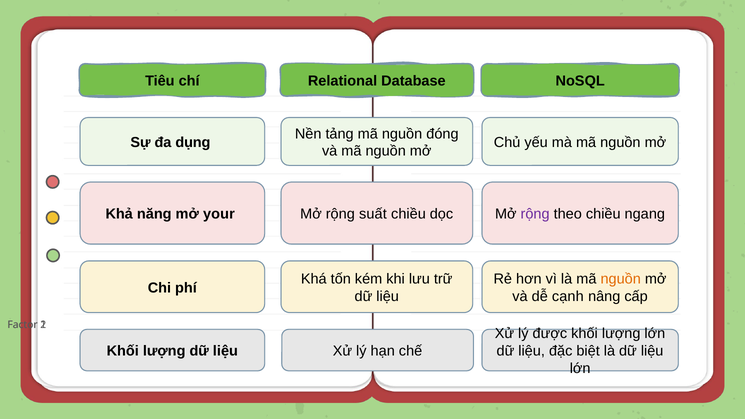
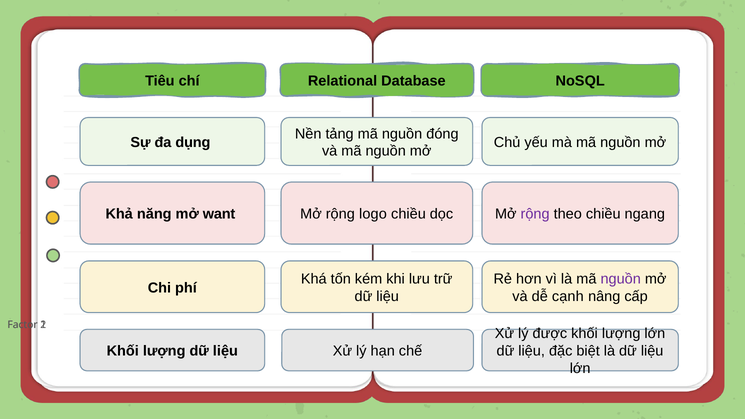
your: your -> want
suất: suất -> logo
nguồn at (621, 279) colour: orange -> purple
